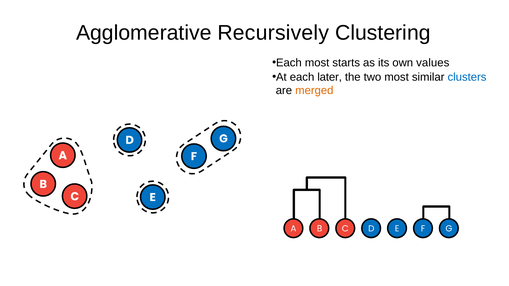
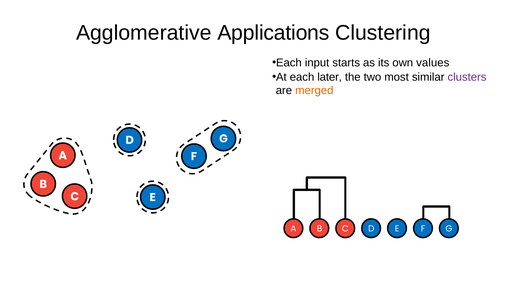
Recursively: Recursively -> Applications
Each most: most -> input
clusters colour: blue -> purple
